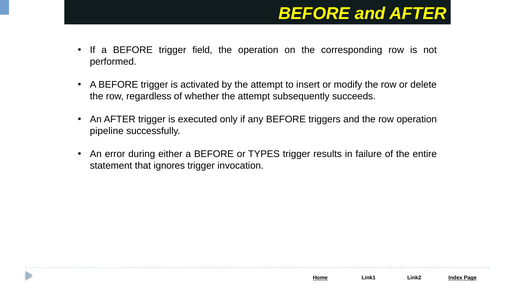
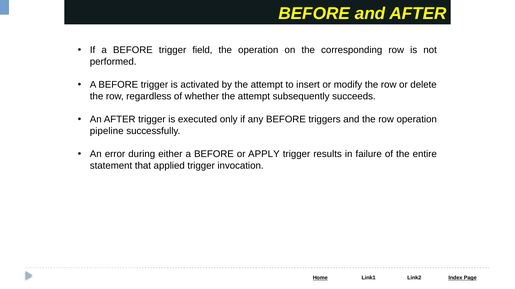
TYPES: TYPES -> APPLY
ignores: ignores -> applied
